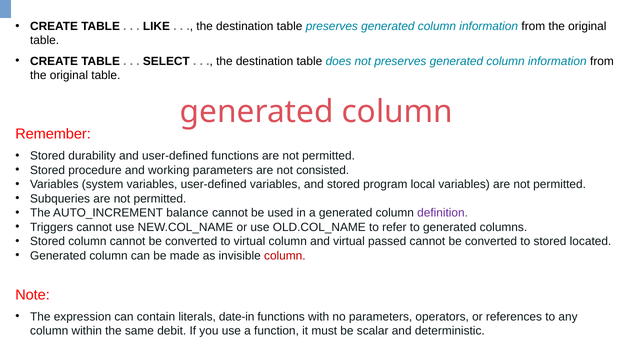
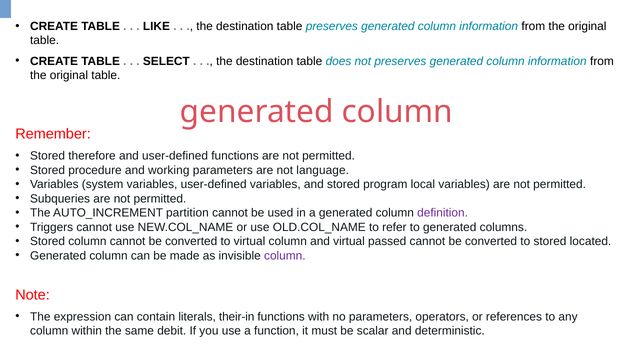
durability: durability -> therefore
consisted: consisted -> language
balance: balance -> partition
column at (285, 256) colour: red -> purple
date-in: date-in -> their-in
